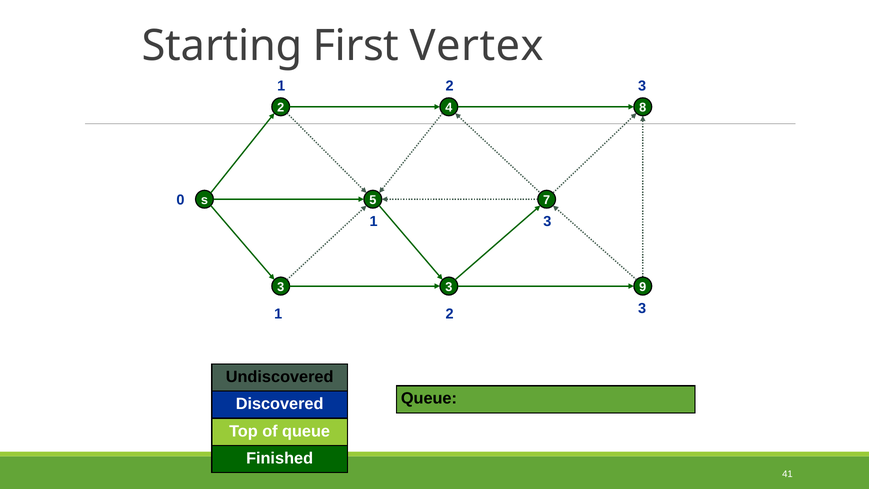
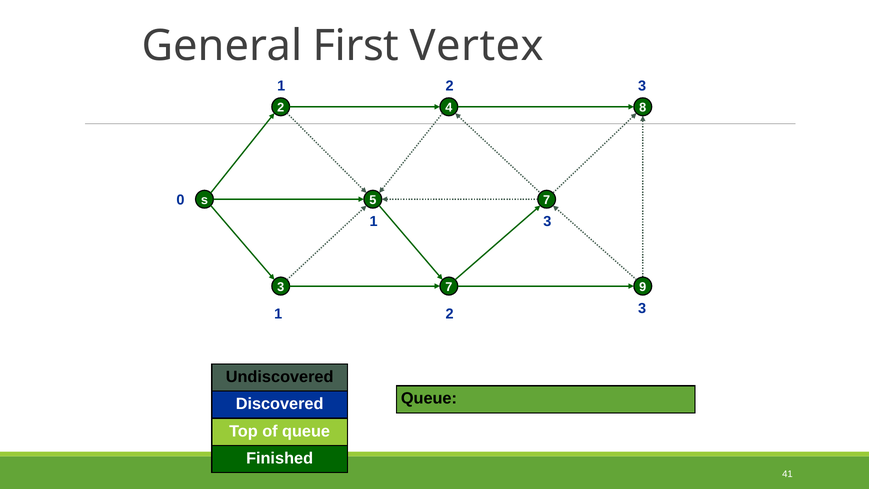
Starting: Starting -> General
3 at (449, 287): 3 -> 7
